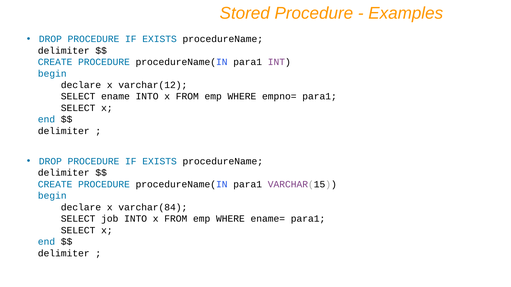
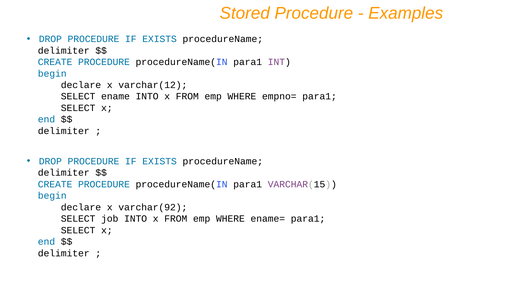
varchar(84: varchar(84 -> varchar(92
